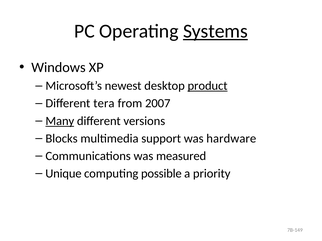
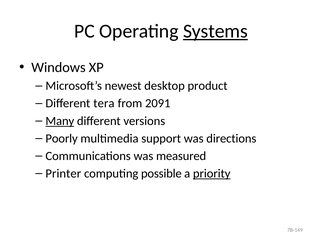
product underline: present -> none
2007: 2007 -> 2091
Blocks: Blocks -> Poorly
hardware: hardware -> directions
Unique: Unique -> Printer
priority underline: none -> present
